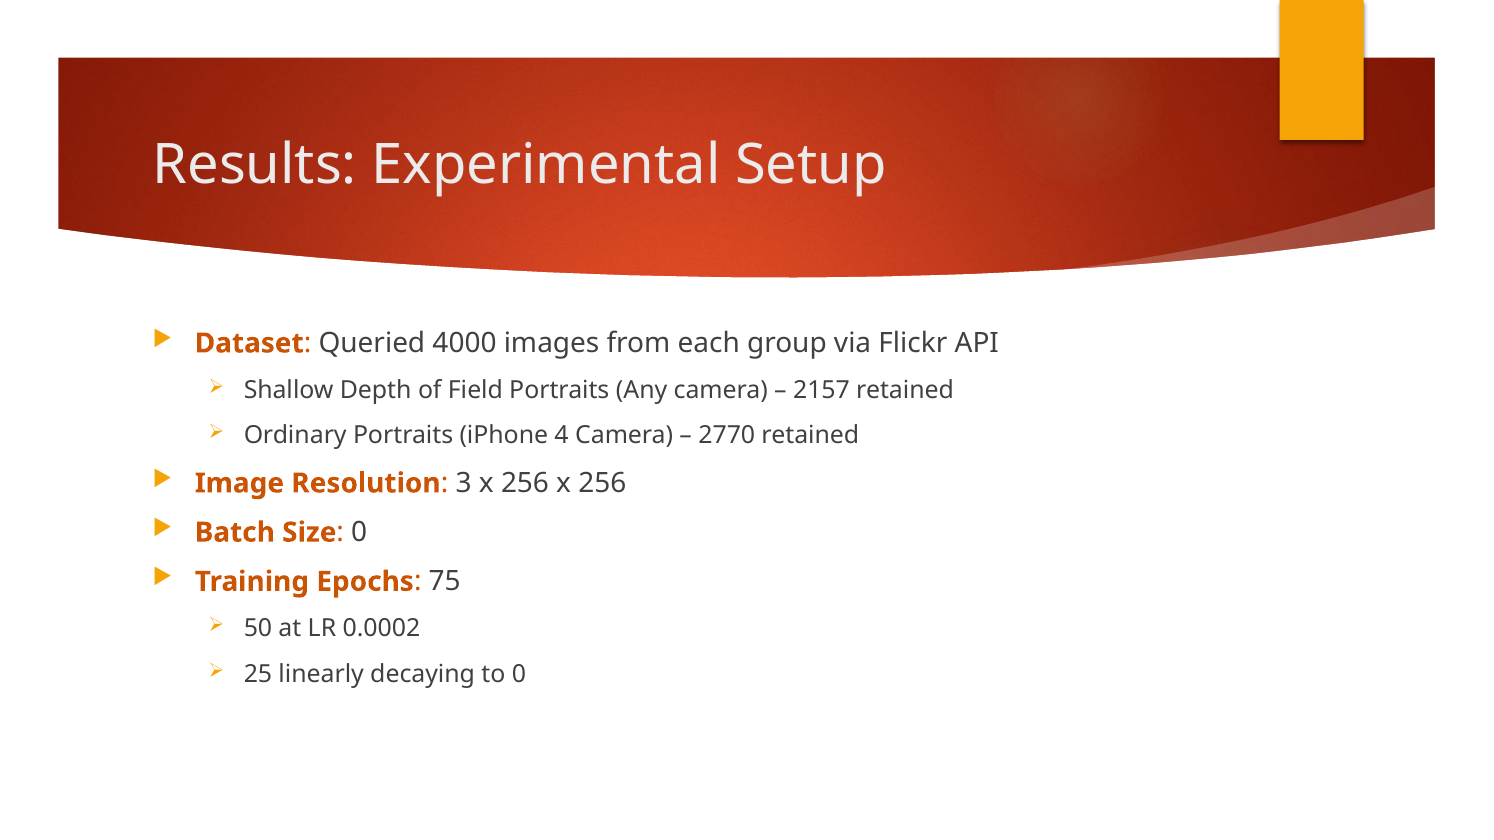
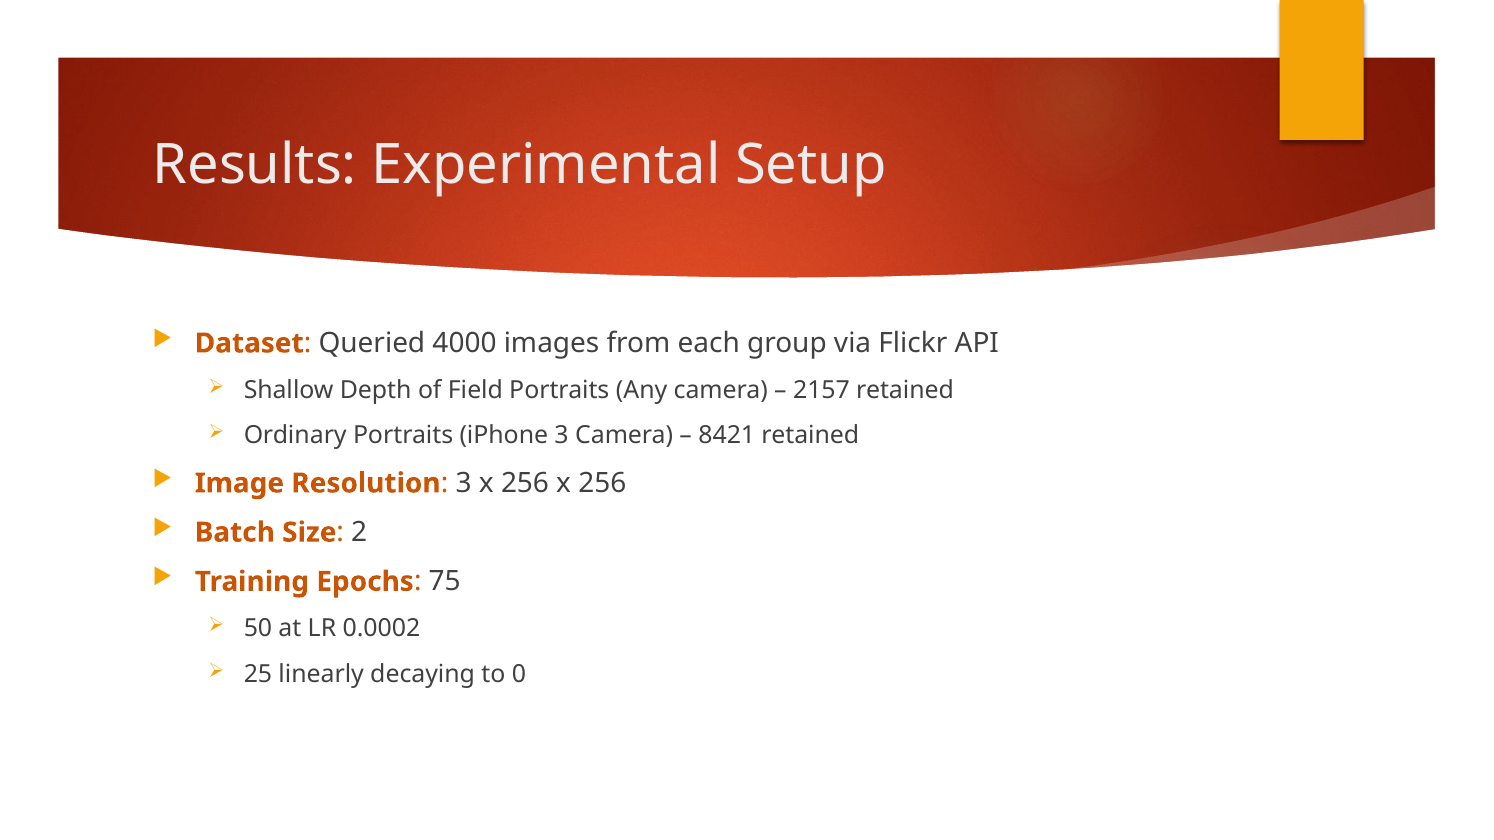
iPhone 4: 4 -> 3
2770: 2770 -> 8421
0 at (359, 533): 0 -> 2
